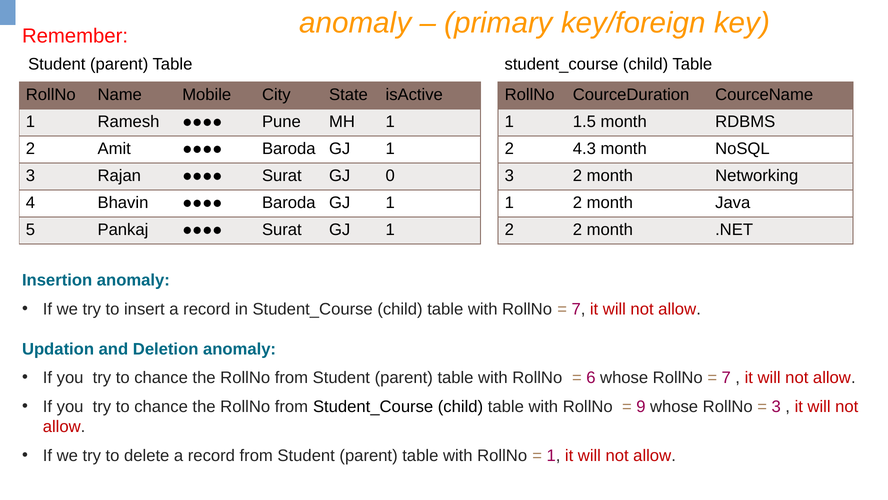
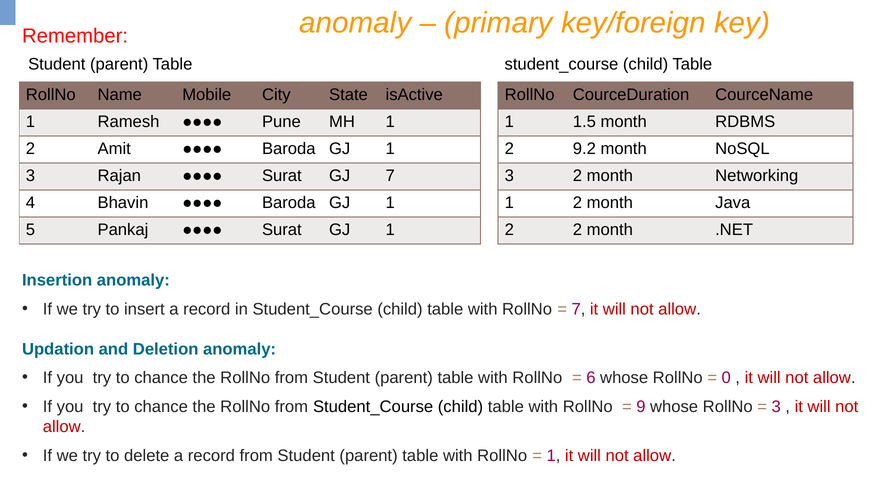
4.3: 4.3 -> 9.2
GJ 0: 0 -> 7
7 at (726, 378): 7 -> 0
